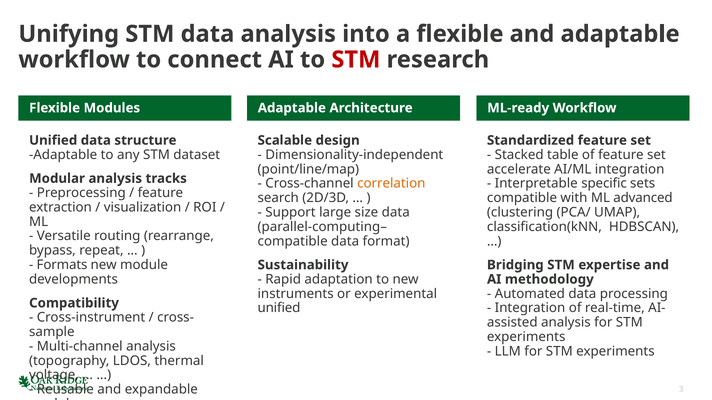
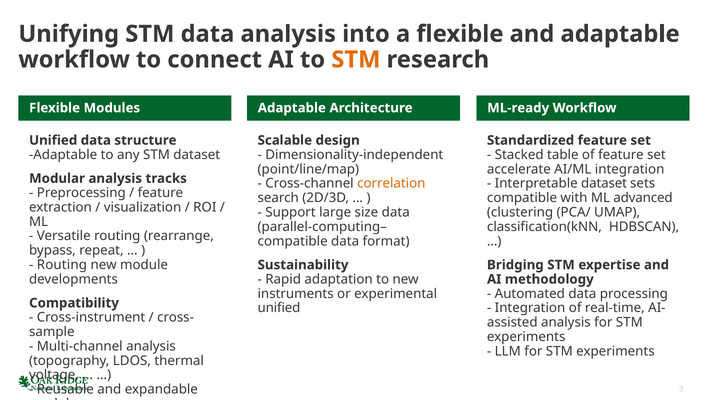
STM at (356, 60) colour: red -> orange
Interpretable specific: specific -> dataset
Formats at (62, 265): Formats -> Routing
